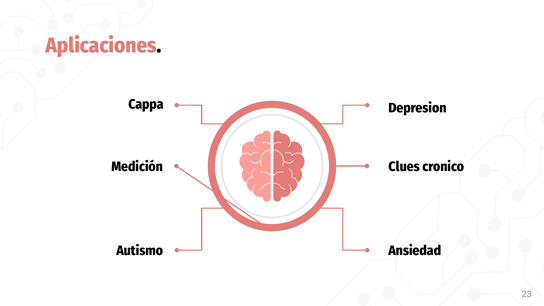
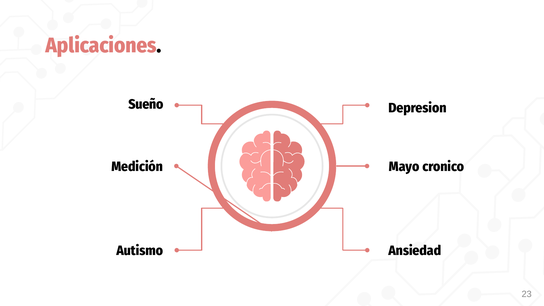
Cappa: Cappa -> Sueño
Clues: Clues -> Mayo
